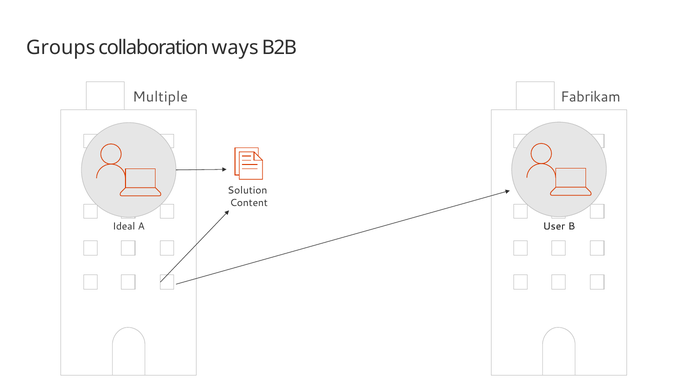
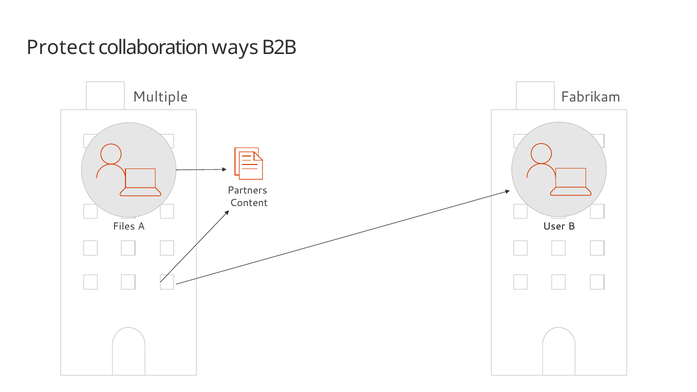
Groups: Groups -> Protect
Solution: Solution -> Partners
Ideal: Ideal -> Files
